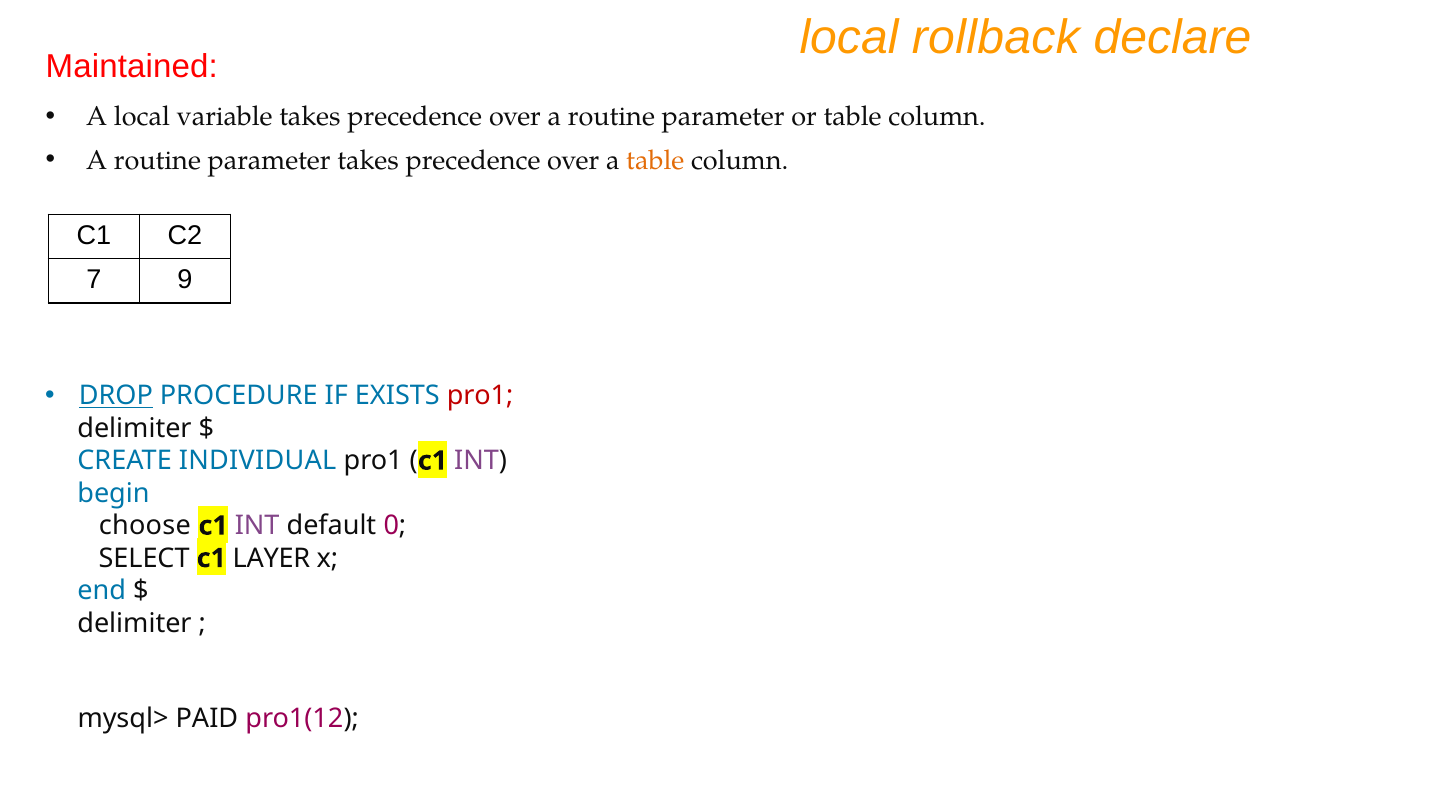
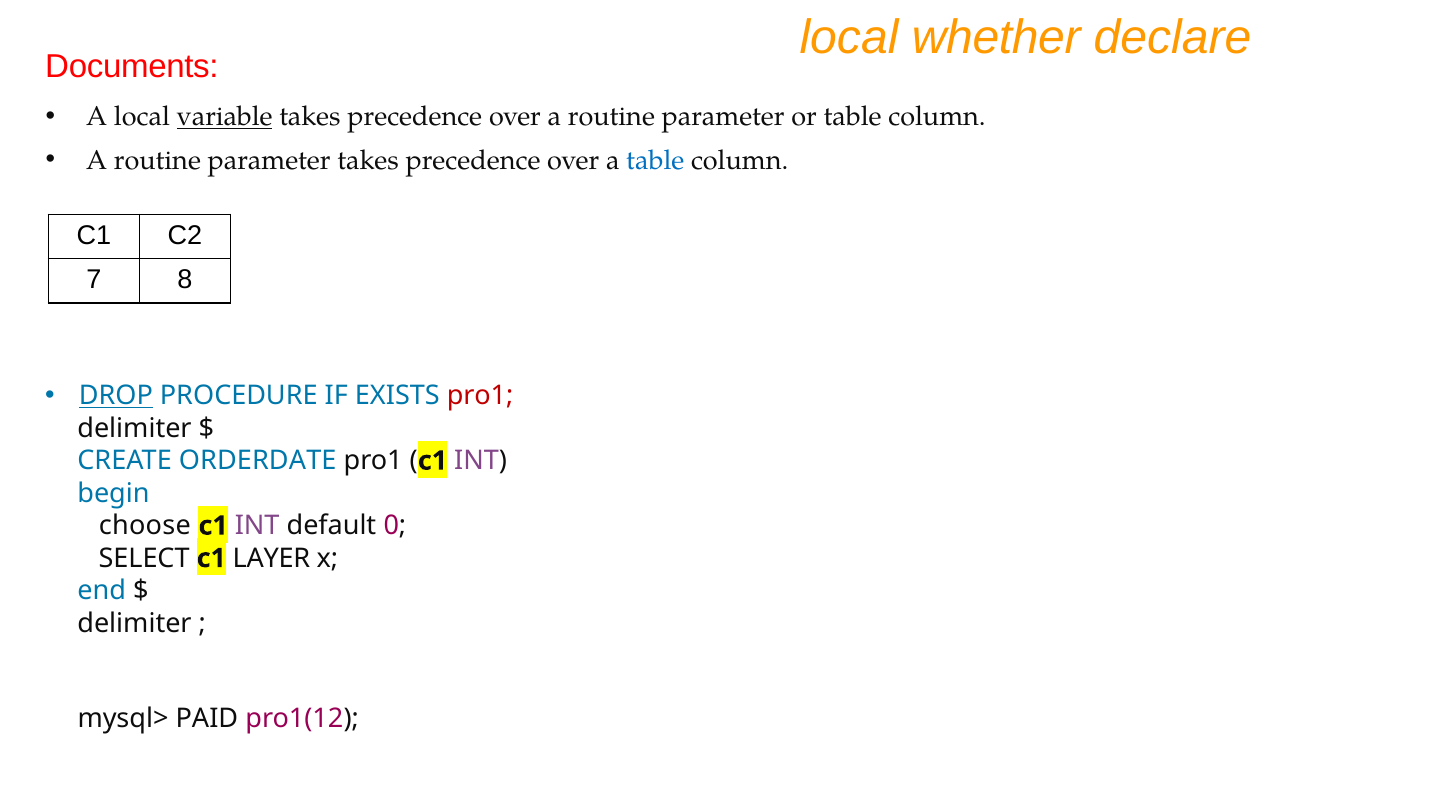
rollback: rollback -> whether
Maintained: Maintained -> Documents
variable underline: none -> present
table at (655, 160) colour: orange -> blue
9: 9 -> 8
INDIVIDUAL: INDIVIDUAL -> ORDERDATE
